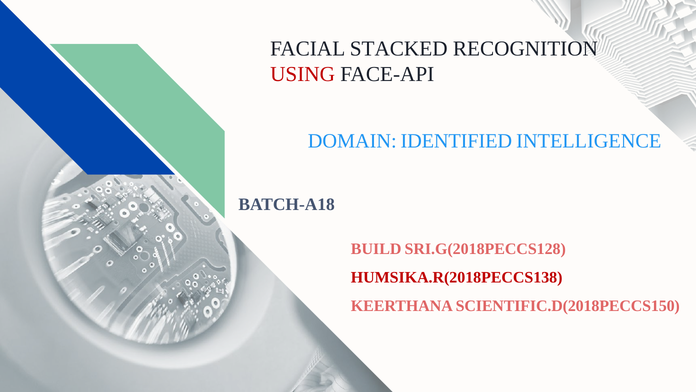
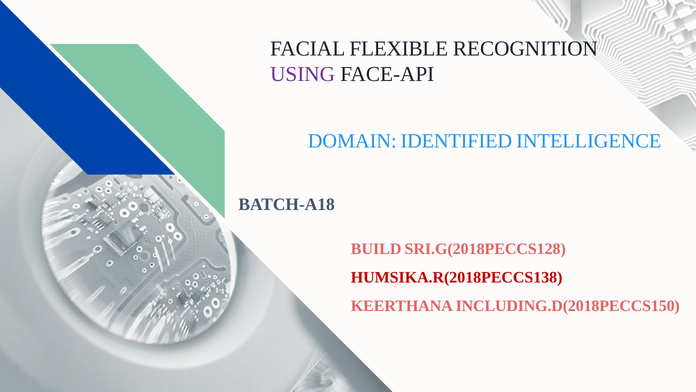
STACKED: STACKED -> FLEXIBLE
USING colour: red -> purple
SCIENTIFIC.D(2018PECCS150: SCIENTIFIC.D(2018PECCS150 -> INCLUDING.D(2018PECCS150
